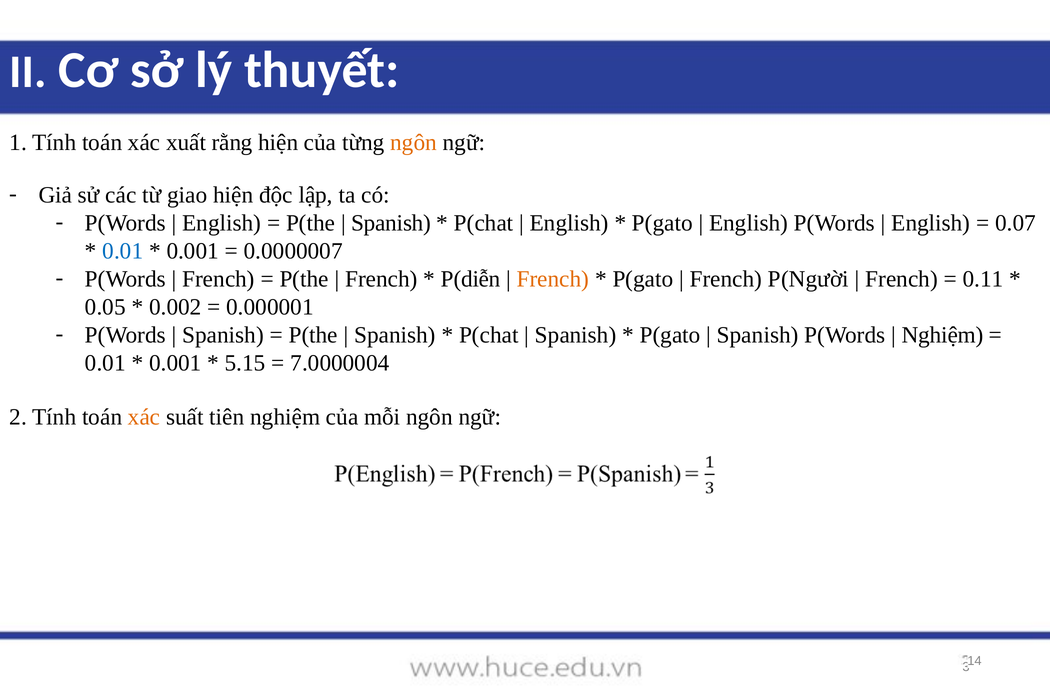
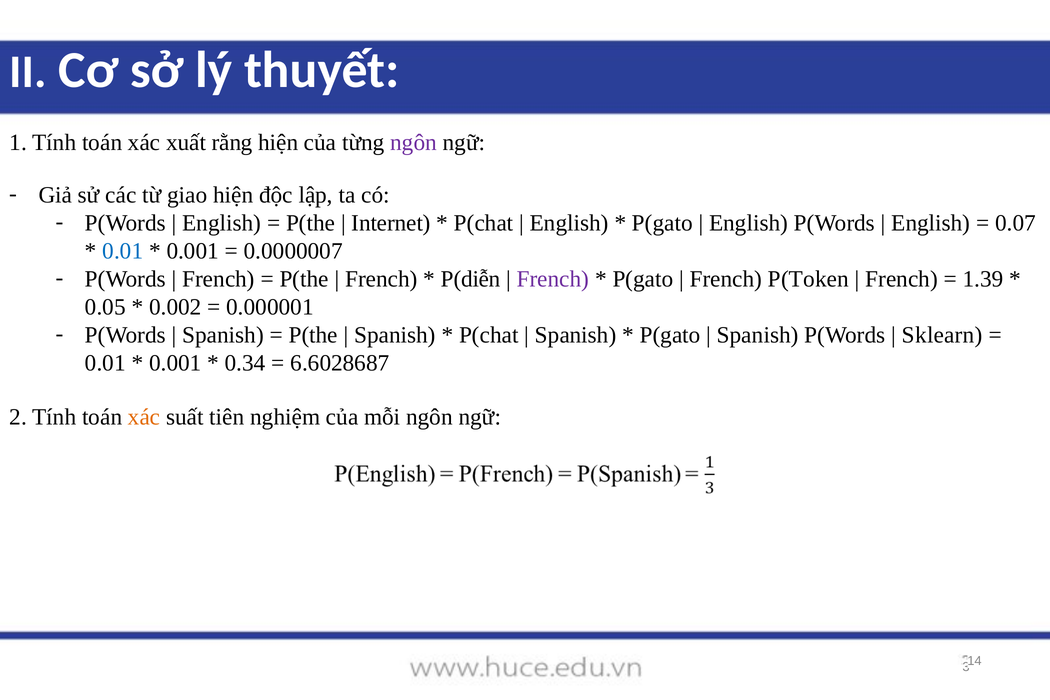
ngôn at (414, 142) colour: orange -> purple
Spanish at (391, 223): Spanish -> Internet
French at (553, 279) colour: orange -> purple
P(Người: P(Người -> P(Token
0.11: 0.11 -> 1.39
Nghiệm at (943, 335): Nghiệm -> Sklearn
5.15: 5.15 -> 0.34
7.0000004: 7.0000004 -> 6.6028687
